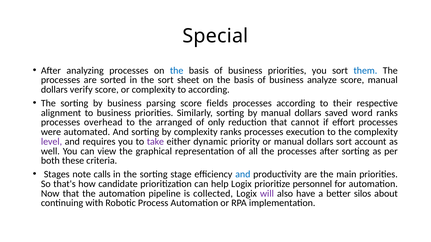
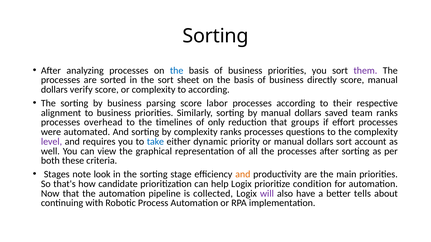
Special at (215, 36): Special -> Sorting
them colour: blue -> purple
analyze: analyze -> directly
fields: fields -> labor
word: word -> team
arranged: arranged -> timelines
cannot: cannot -> groups
execution: execution -> questions
take colour: purple -> blue
calls: calls -> look
and at (243, 175) colour: blue -> orange
personnel: personnel -> condition
silos: silos -> tells
